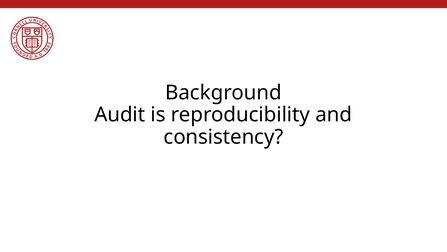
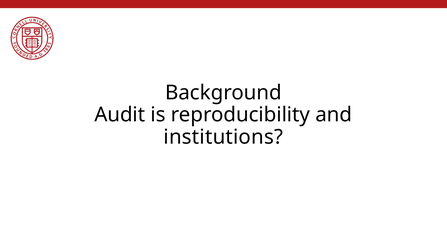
consistency: consistency -> institutions
